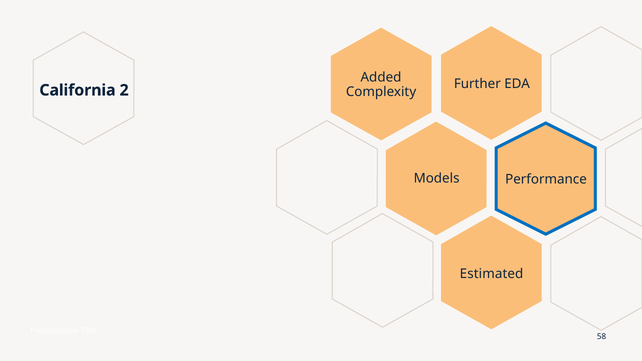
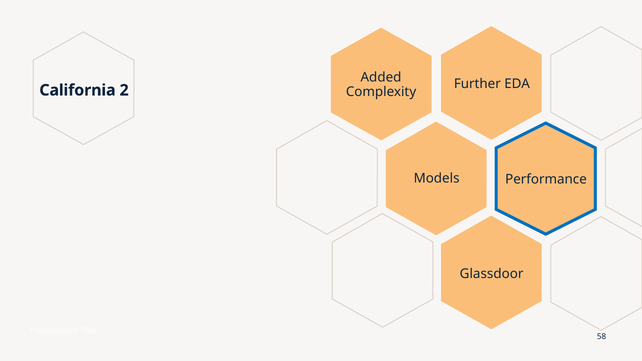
Estimated: Estimated -> Glassdoor
